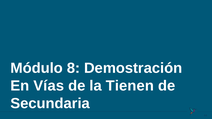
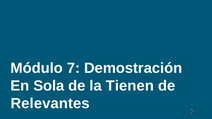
8: 8 -> 7
Vías: Vías -> Sola
Secundaria: Secundaria -> Relevantes
